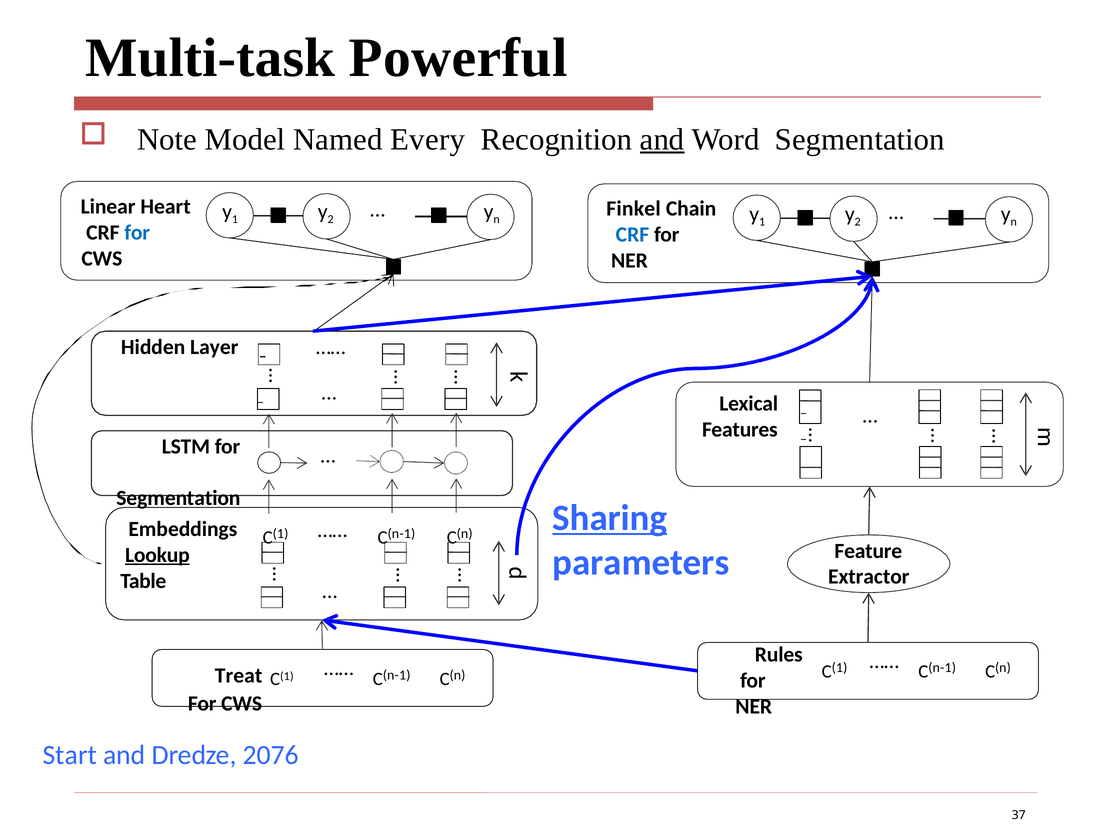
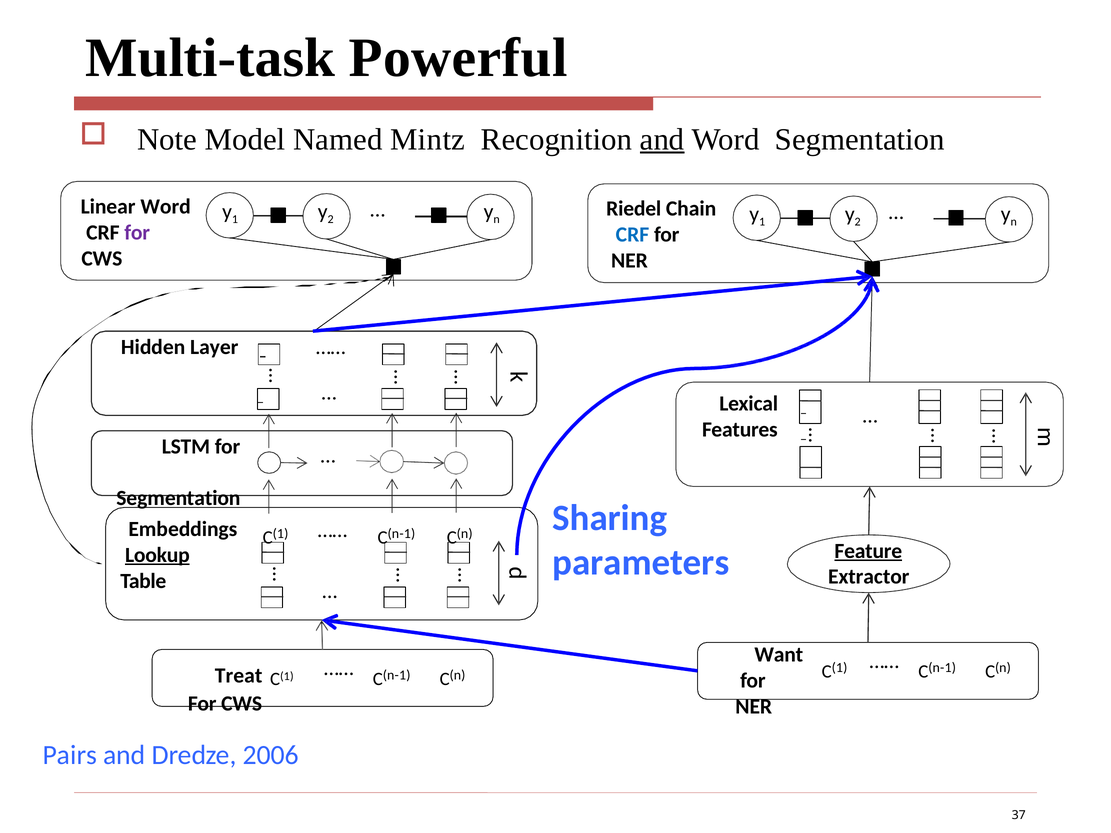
Every: Every -> Mintz
Linear Heart: Heart -> Word
Finkel: Finkel -> Riedel
for at (137, 233) colour: blue -> purple
Sharing underline: present -> none
Feature underline: none -> present
Rules: Rules -> Want
Start: Start -> Pairs
2076: 2076 -> 2006
